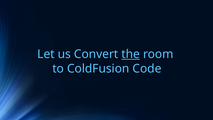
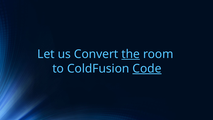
Code underline: none -> present
